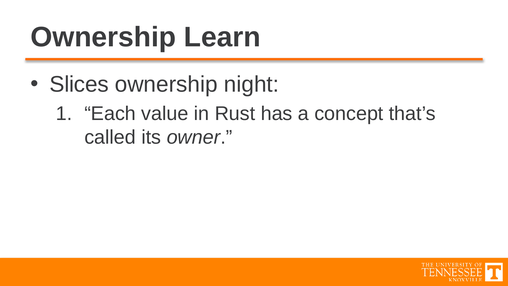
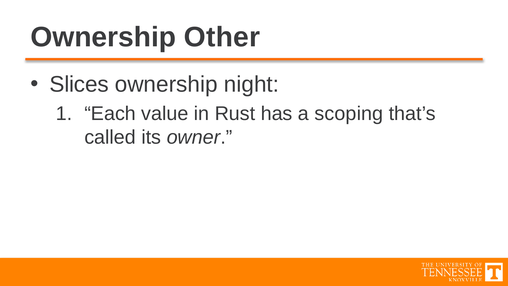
Learn: Learn -> Other
concept: concept -> scoping
